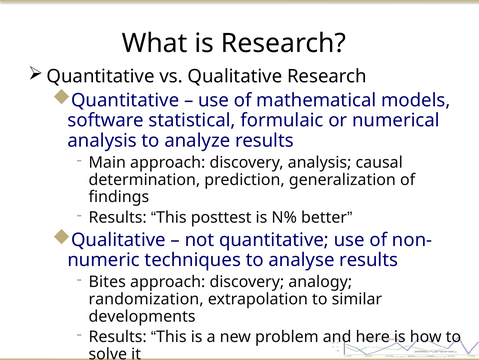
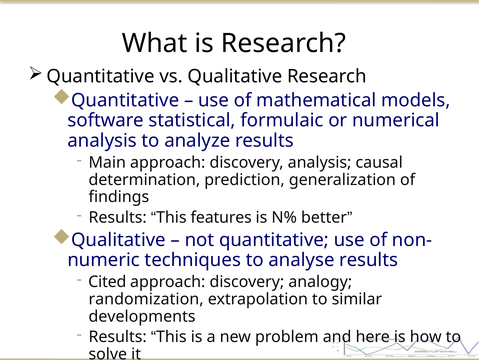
posttest: posttest -> features
Bites: Bites -> Cited
